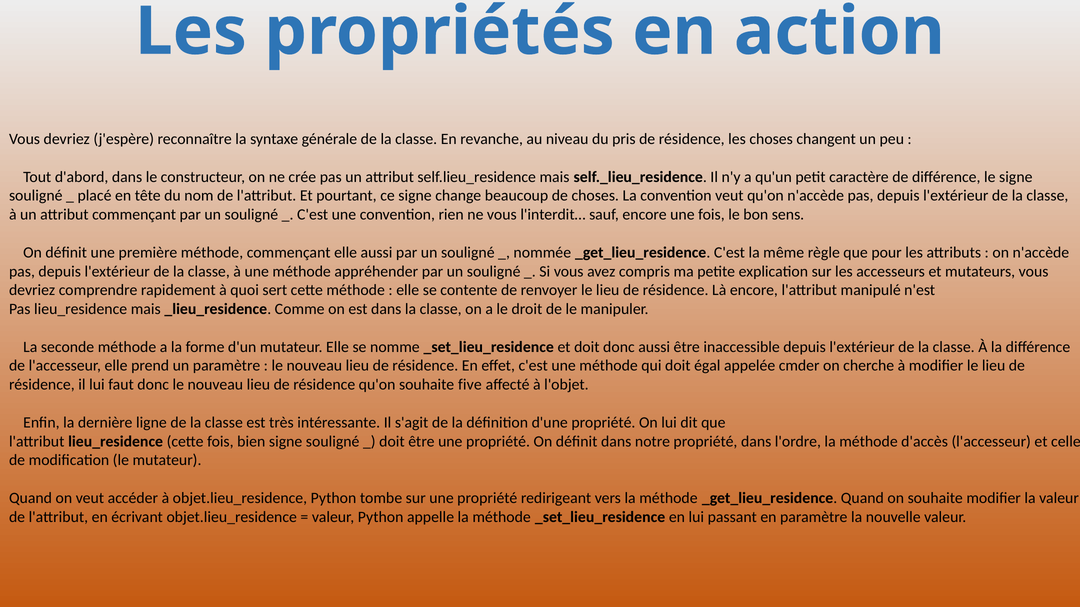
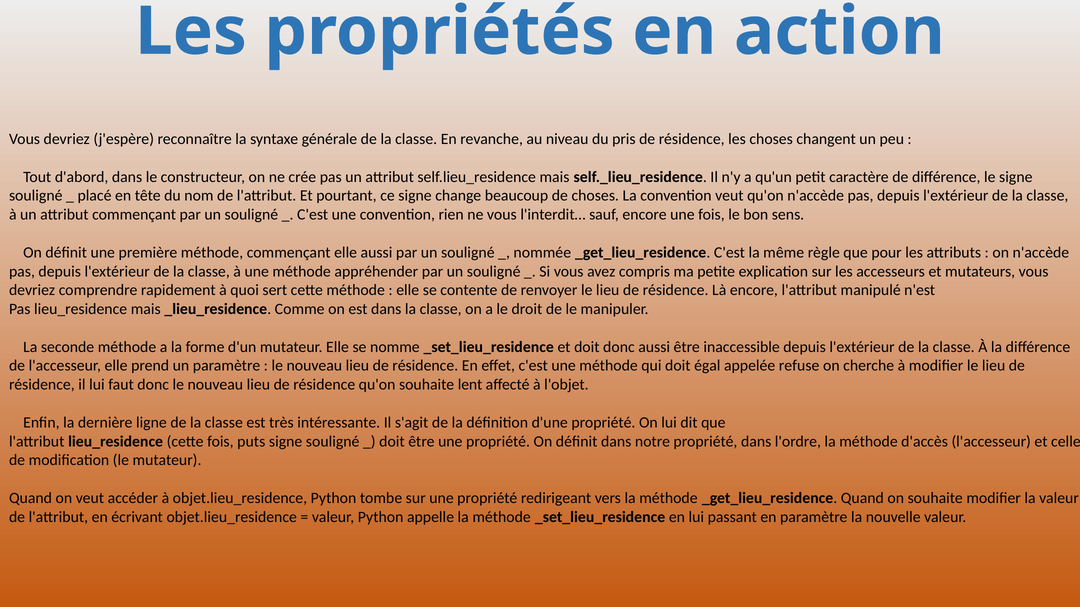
cmder: cmder -> refuse
five: five -> lent
bien: bien -> puts
